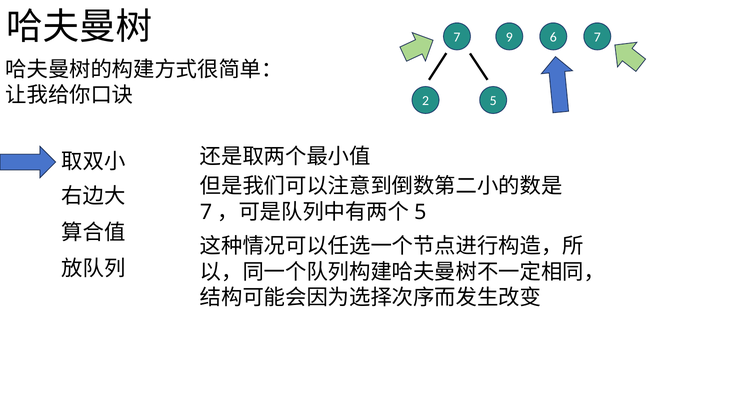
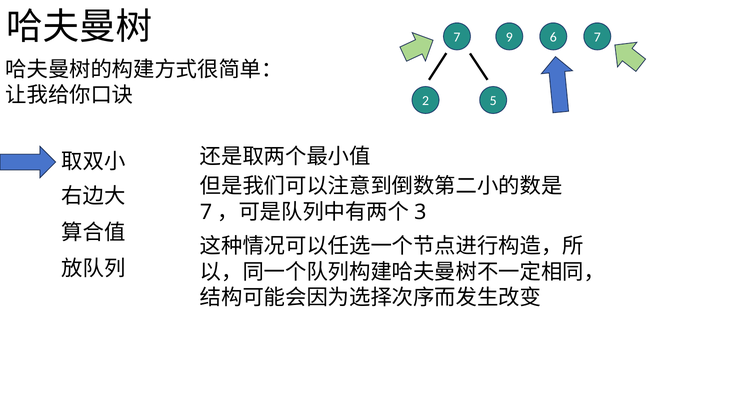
5 at (420, 212): 5 -> 3
